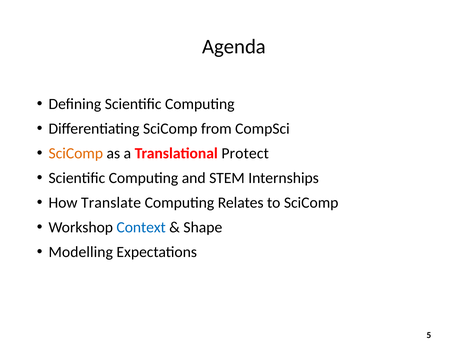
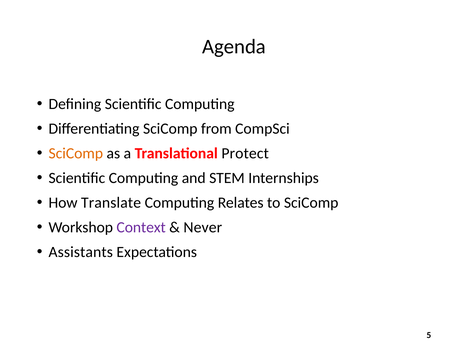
Context colour: blue -> purple
Shape: Shape -> Never
Modelling: Modelling -> Assistants
